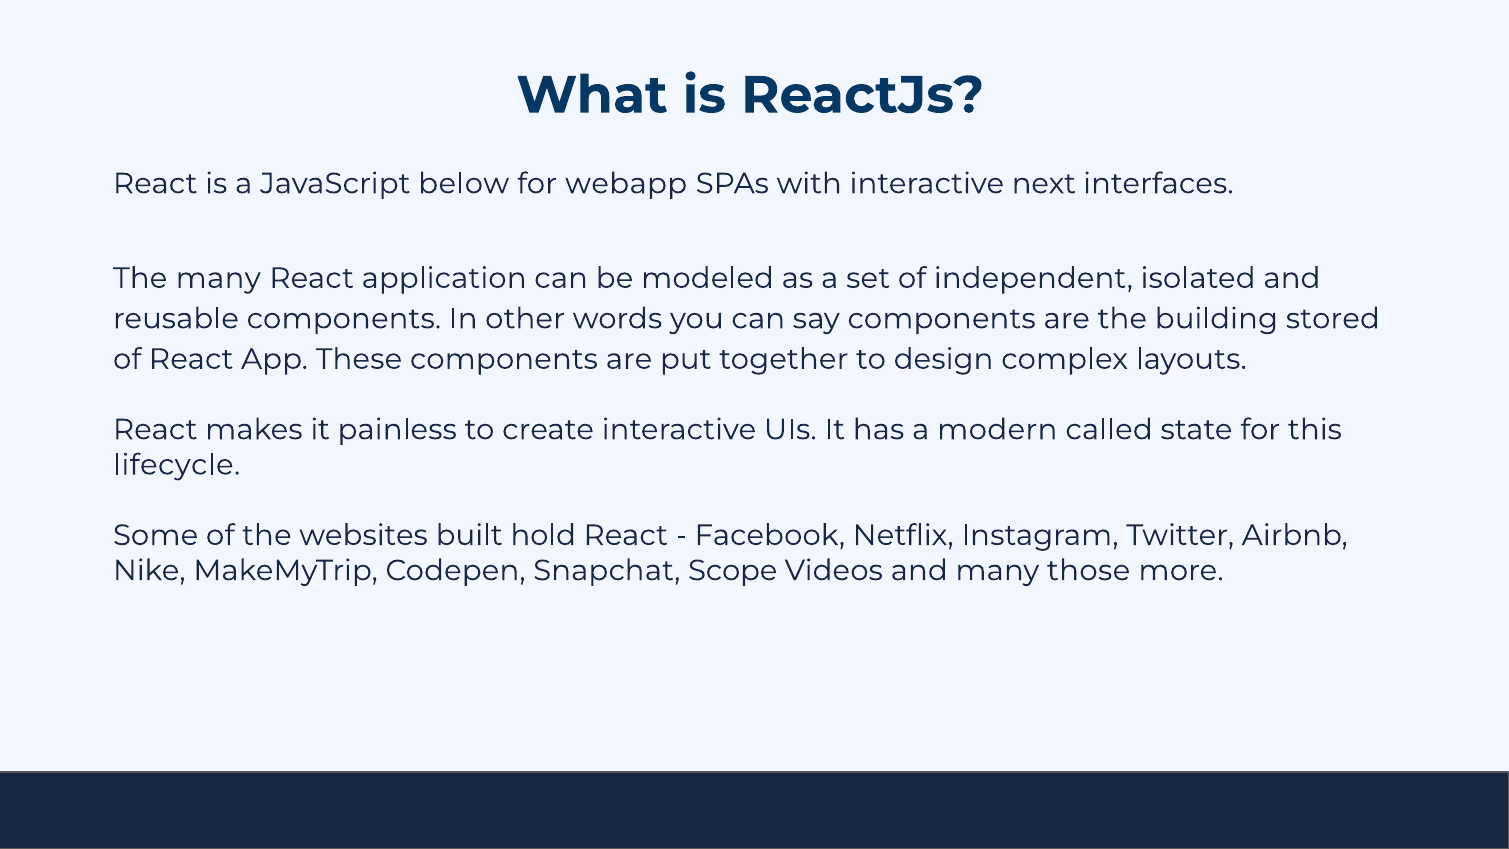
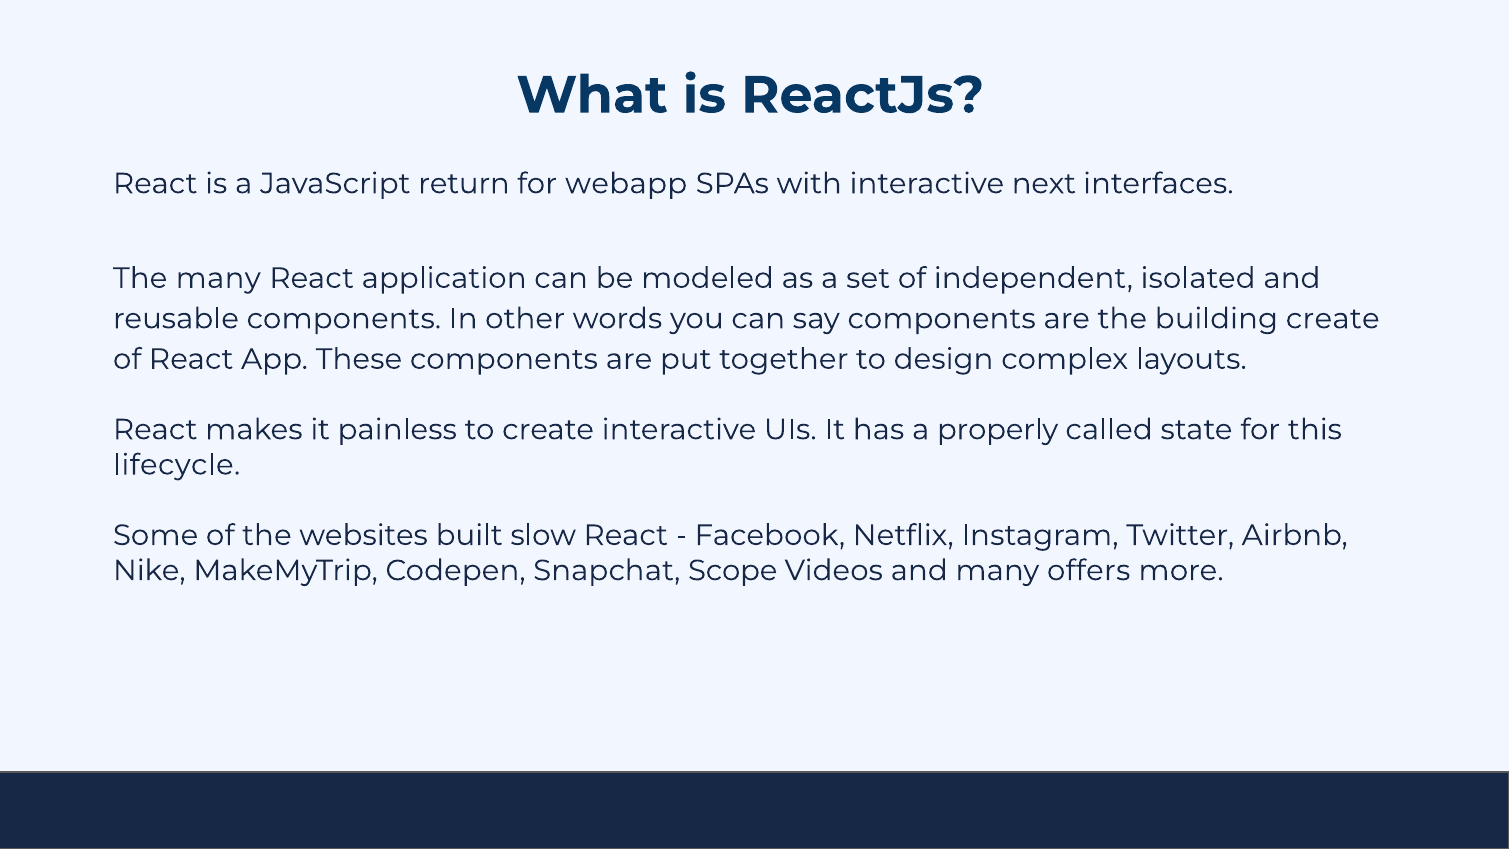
below: below -> return
building stored: stored -> create
modern: modern -> properly
hold: hold -> slow
those: those -> offers
